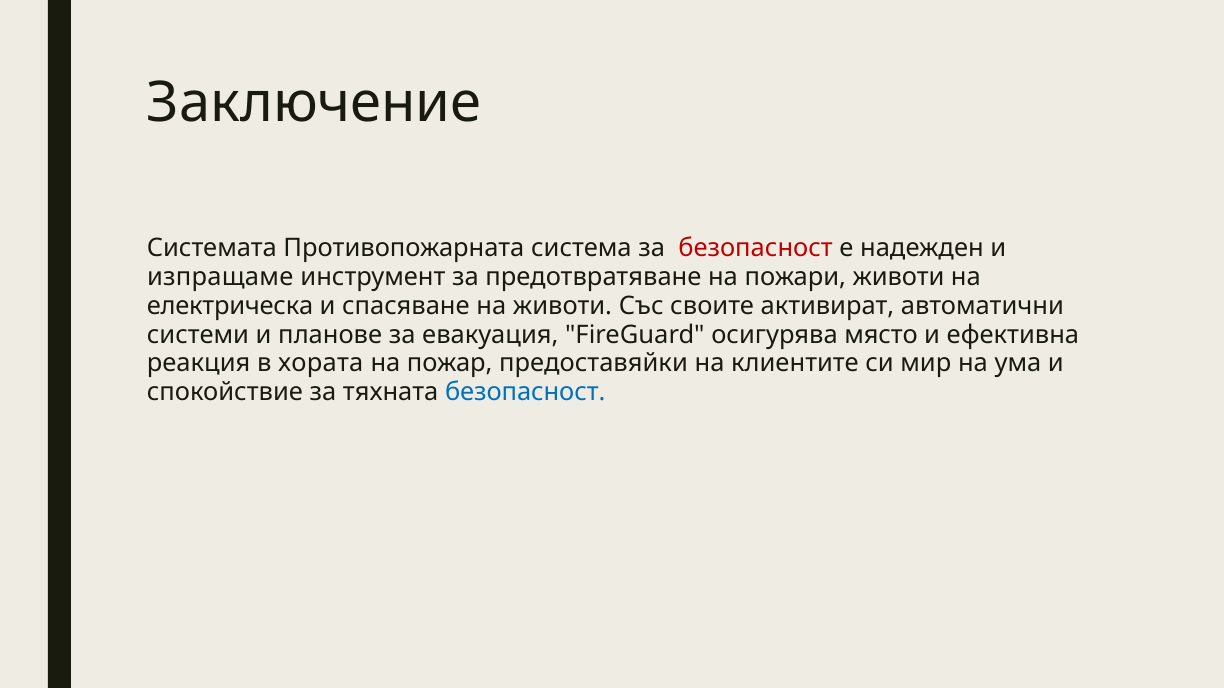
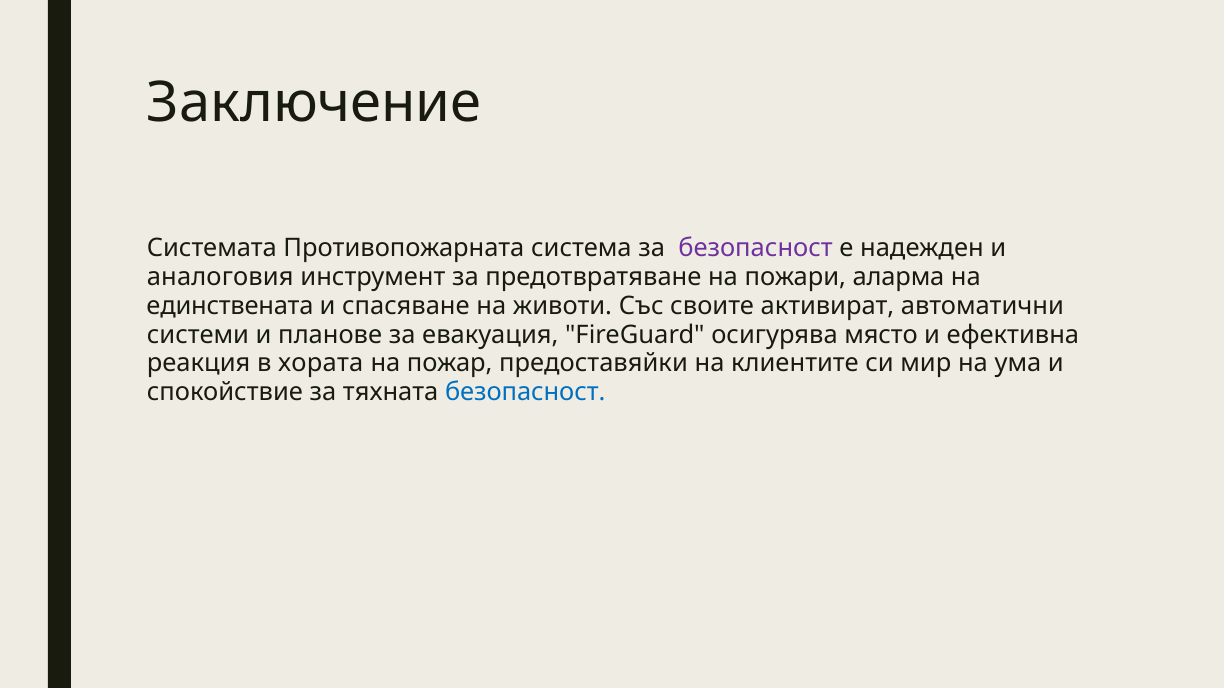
безопасност at (756, 249) colour: red -> purple
изпращаме: изпращаме -> аналоговия
пожари животи: животи -> аларма
електрическа: електрическа -> единствената
